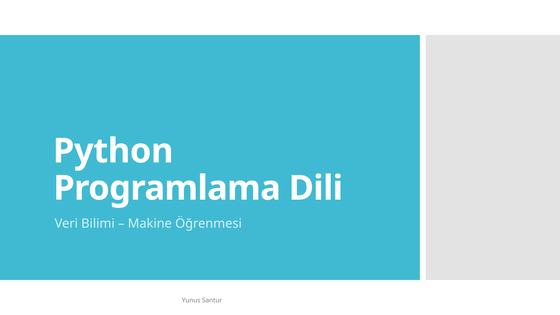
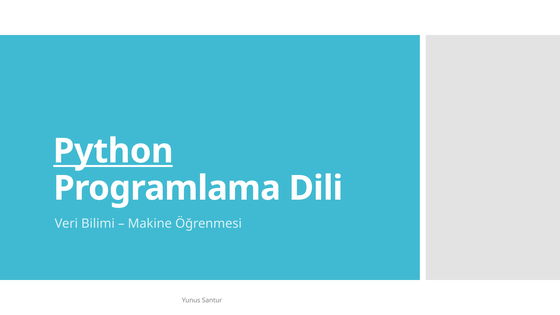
Python underline: none -> present
